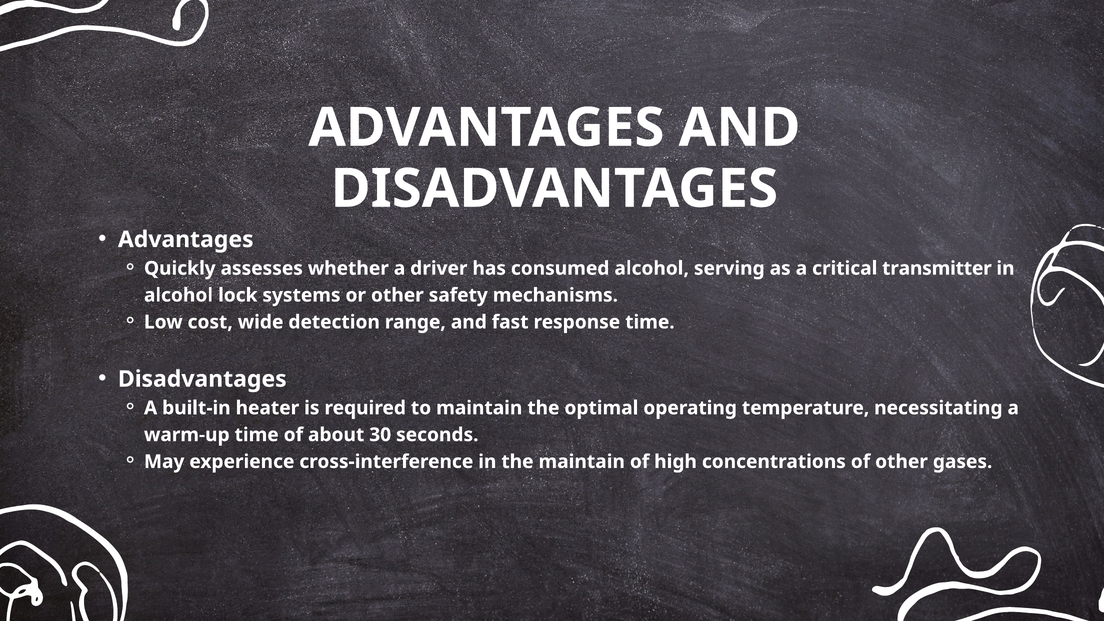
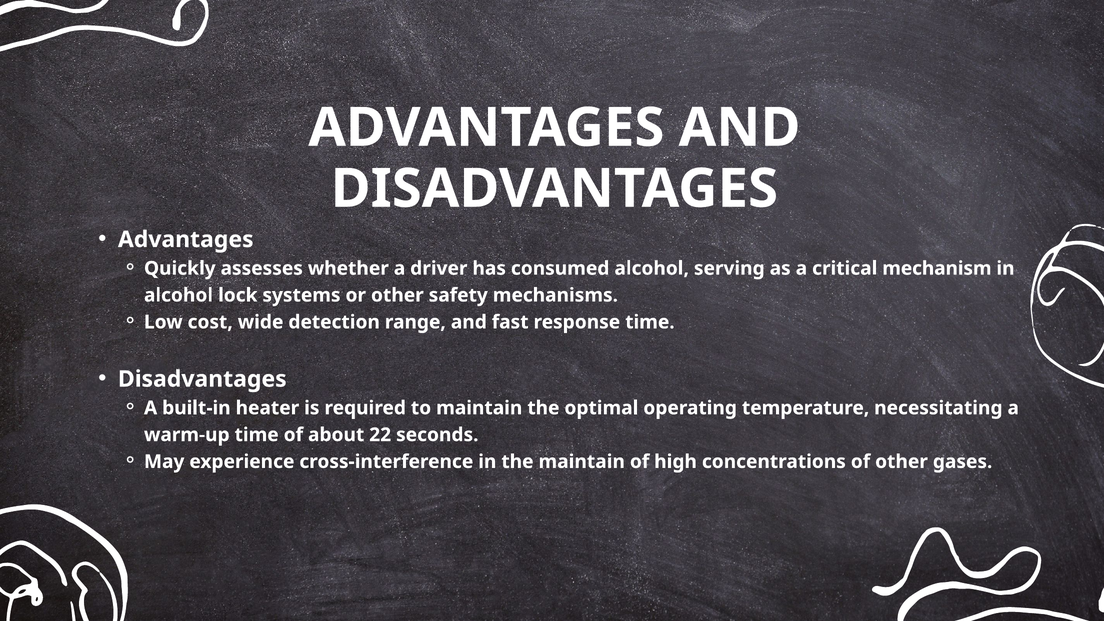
transmitter: transmitter -> mechanism
30: 30 -> 22
